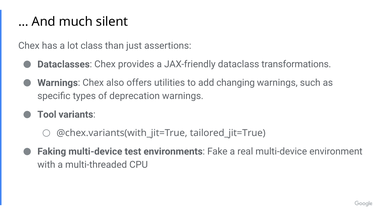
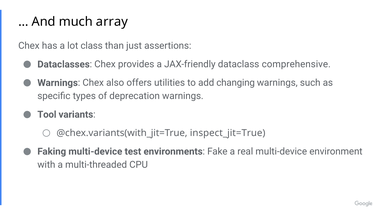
silent: silent -> array
transformations: transformations -> comprehensive
tailored_jit=True: tailored_jit=True -> inspect_jit=True
